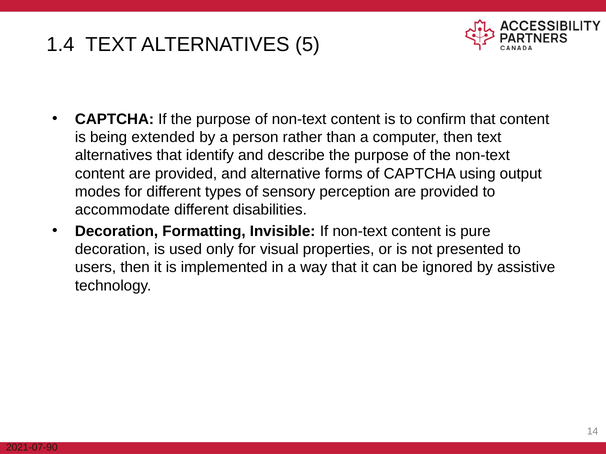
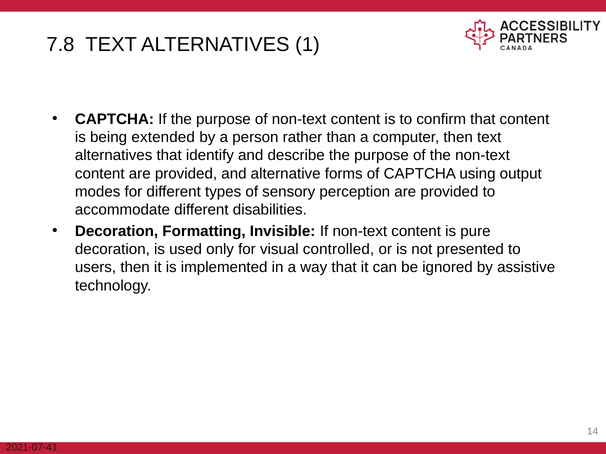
1.4: 1.4 -> 7.8
5: 5 -> 1
properties: properties -> controlled
2021-07-90: 2021-07-90 -> 2021-07-41
